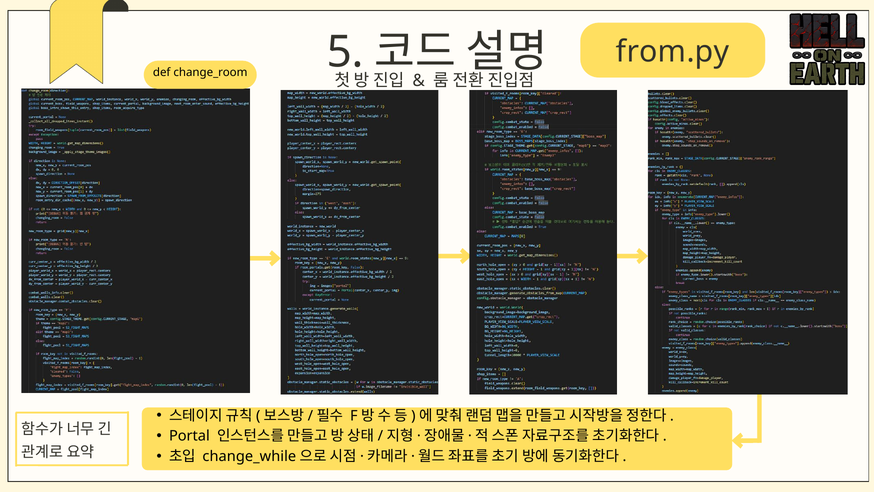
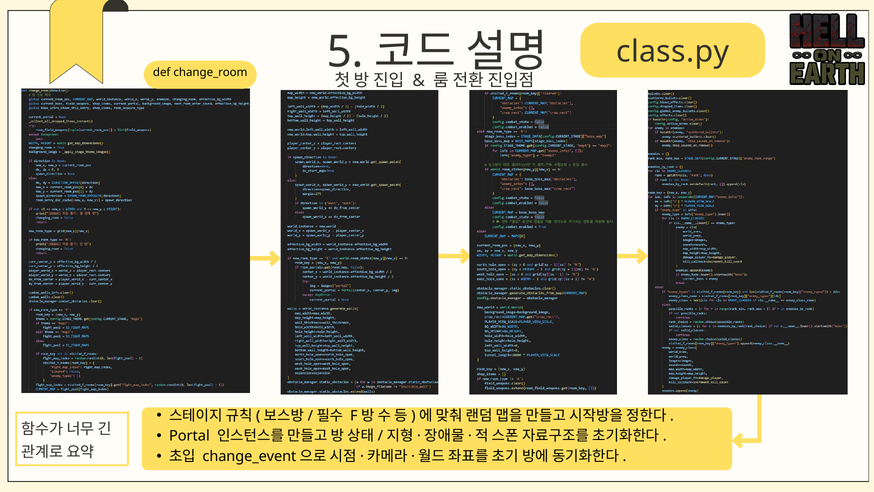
from.py: from.py -> class.py
change_while: change_while -> change_event
